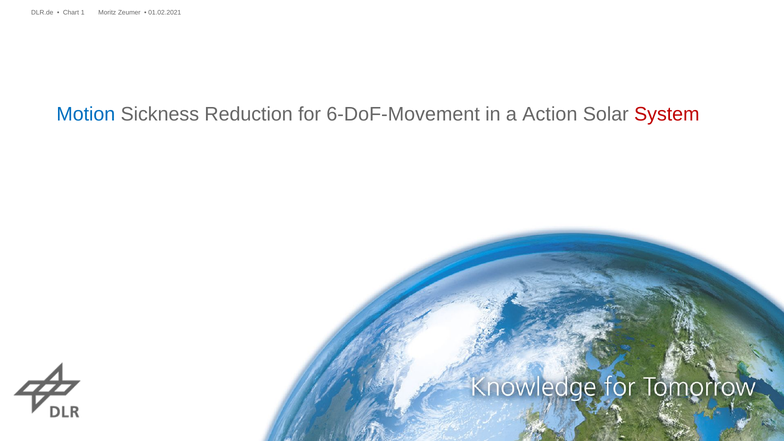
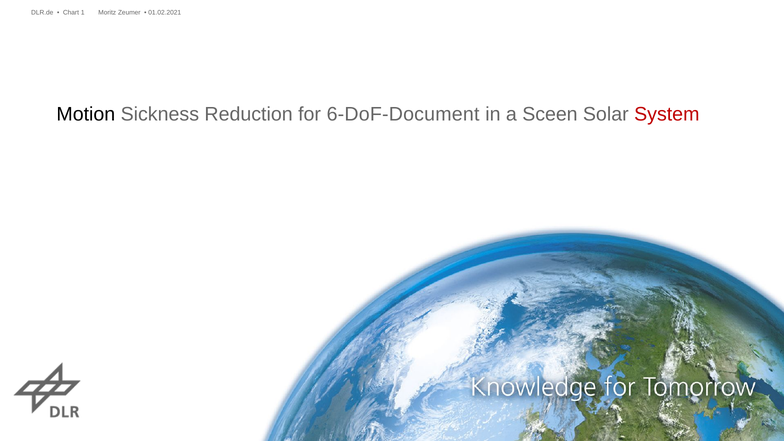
Motion colour: blue -> black
6-DoF-Movement: 6-DoF-Movement -> 6-DoF-Document
Action: Action -> Sceen
